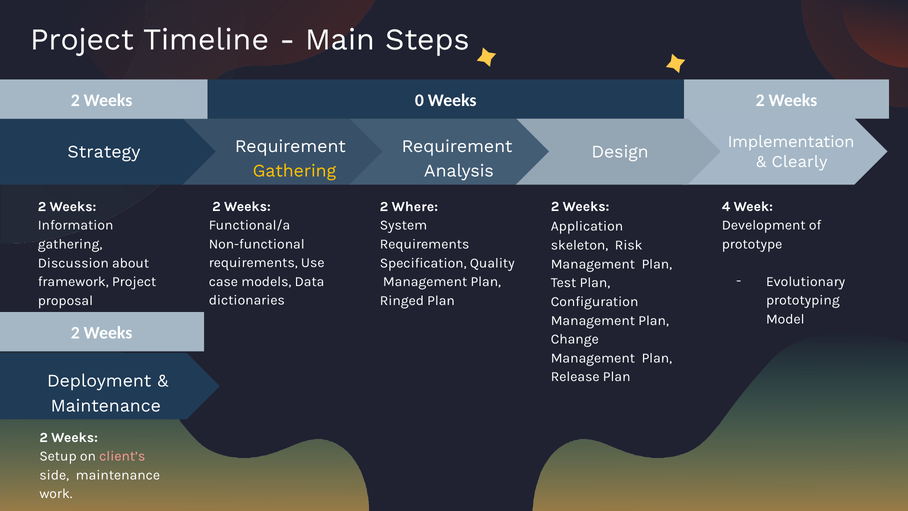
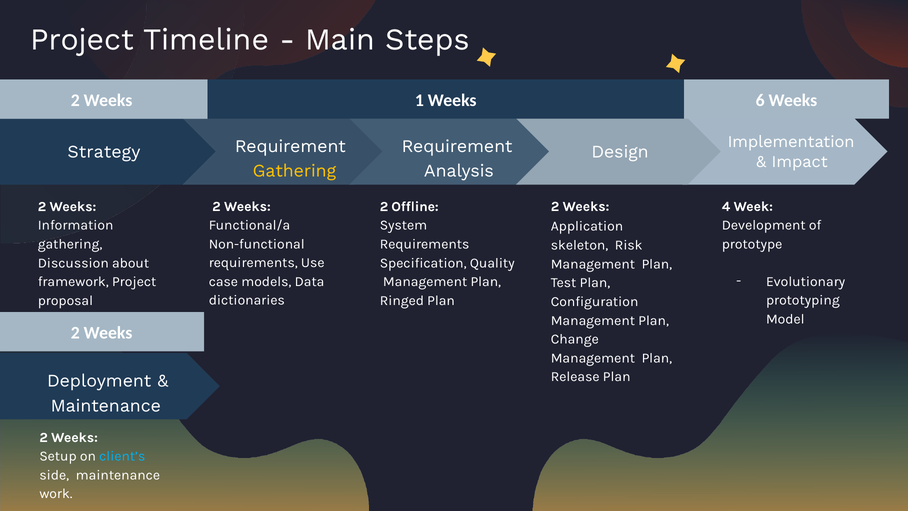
0: 0 -> 1
2 at (760, 100): 2 -> 6
Clearly: Clearly -> Impact
Where: Where -> Offline
client’s colour: pink -> light blue
